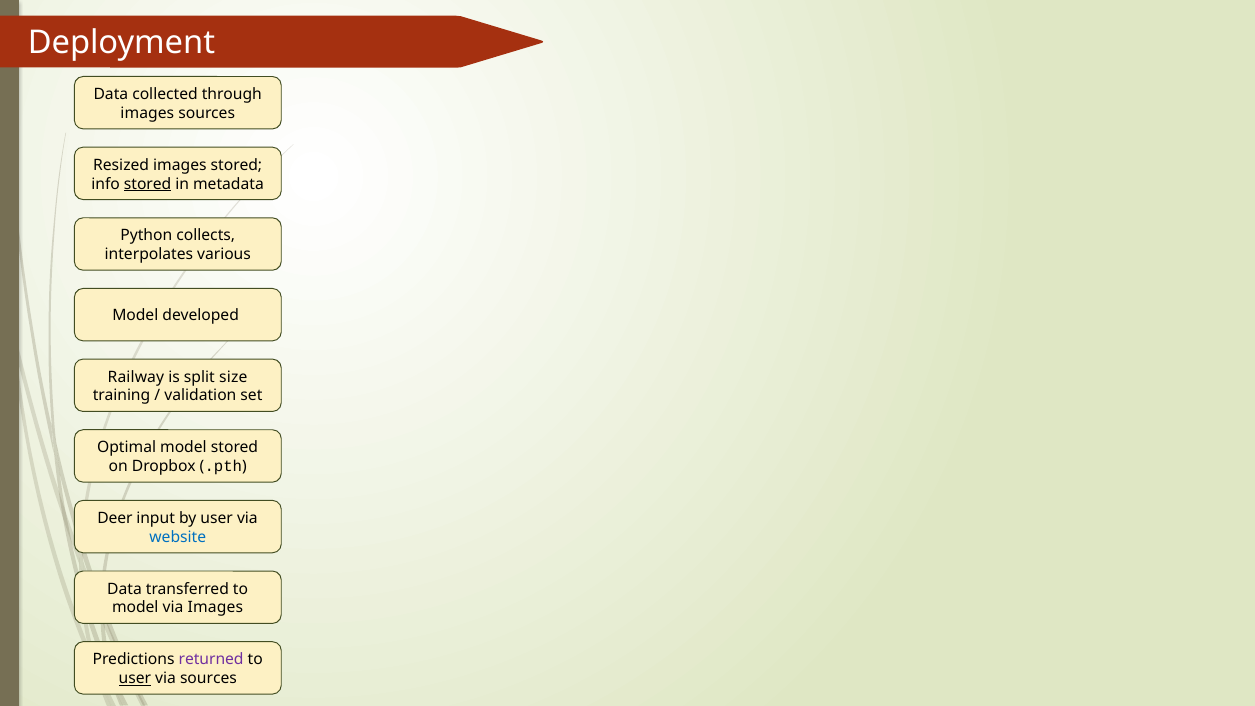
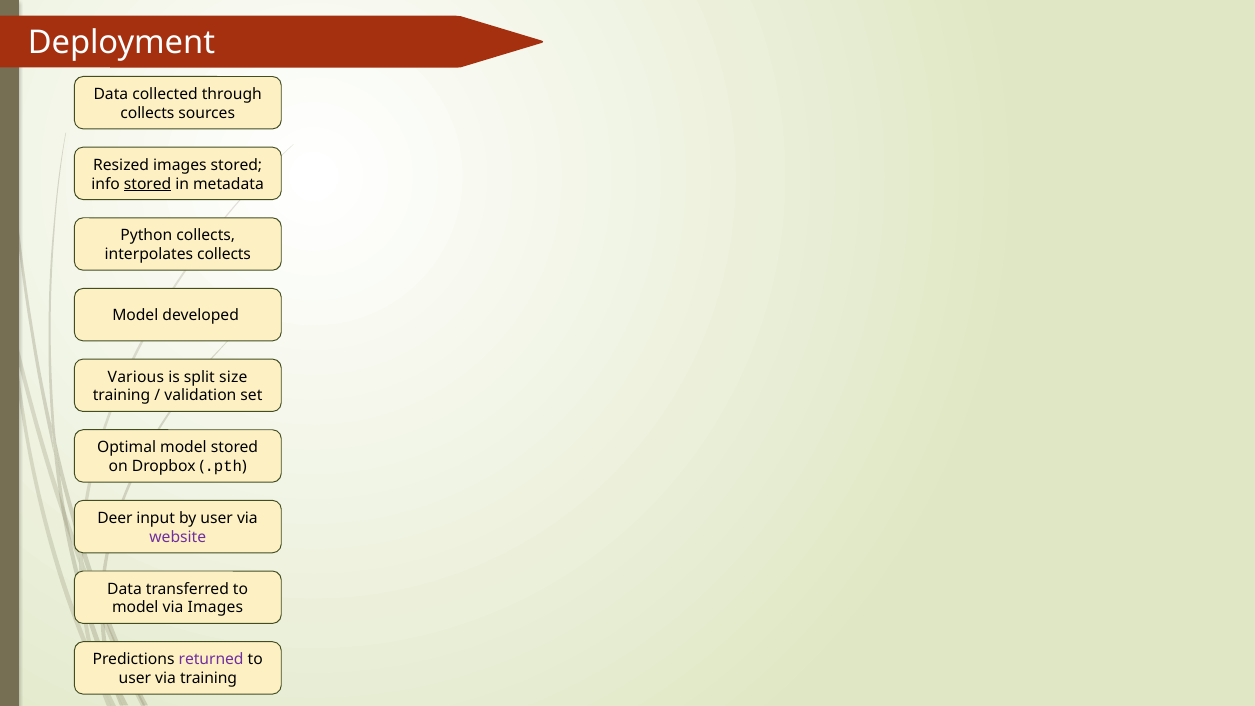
images at (147, 113): images -> collects
interpolates various: various -> collects
Railway: Railway -> Various
website colour: blue -> purple
user at (135, 678) underline: present -> none
via sources: sources -> training
